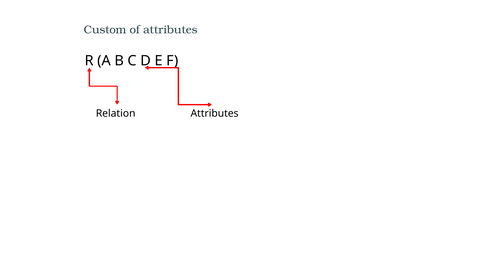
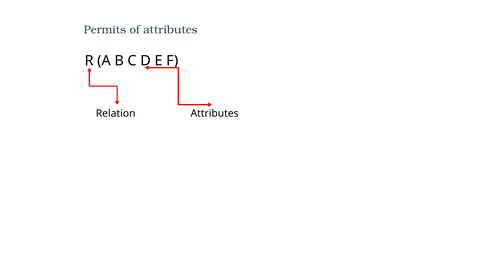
Custom: Custom -> Permits
